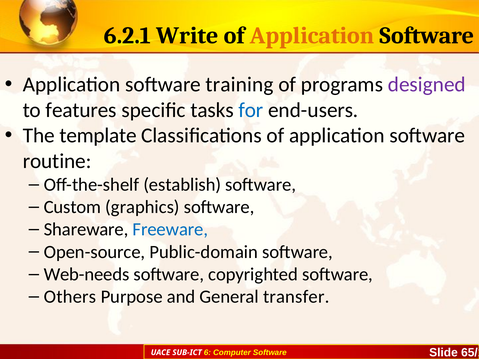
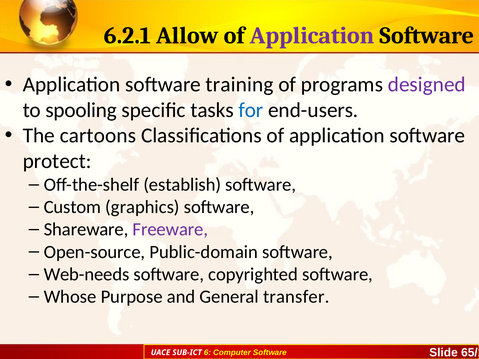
Write: Write -> Allow
Application at (312, 36) colour: orange -> purple
features: features -> spooling
template: template -> cartoons
routine: routine -> protect
Freeware colour: blue -> purple
Others: Others -> Whose
